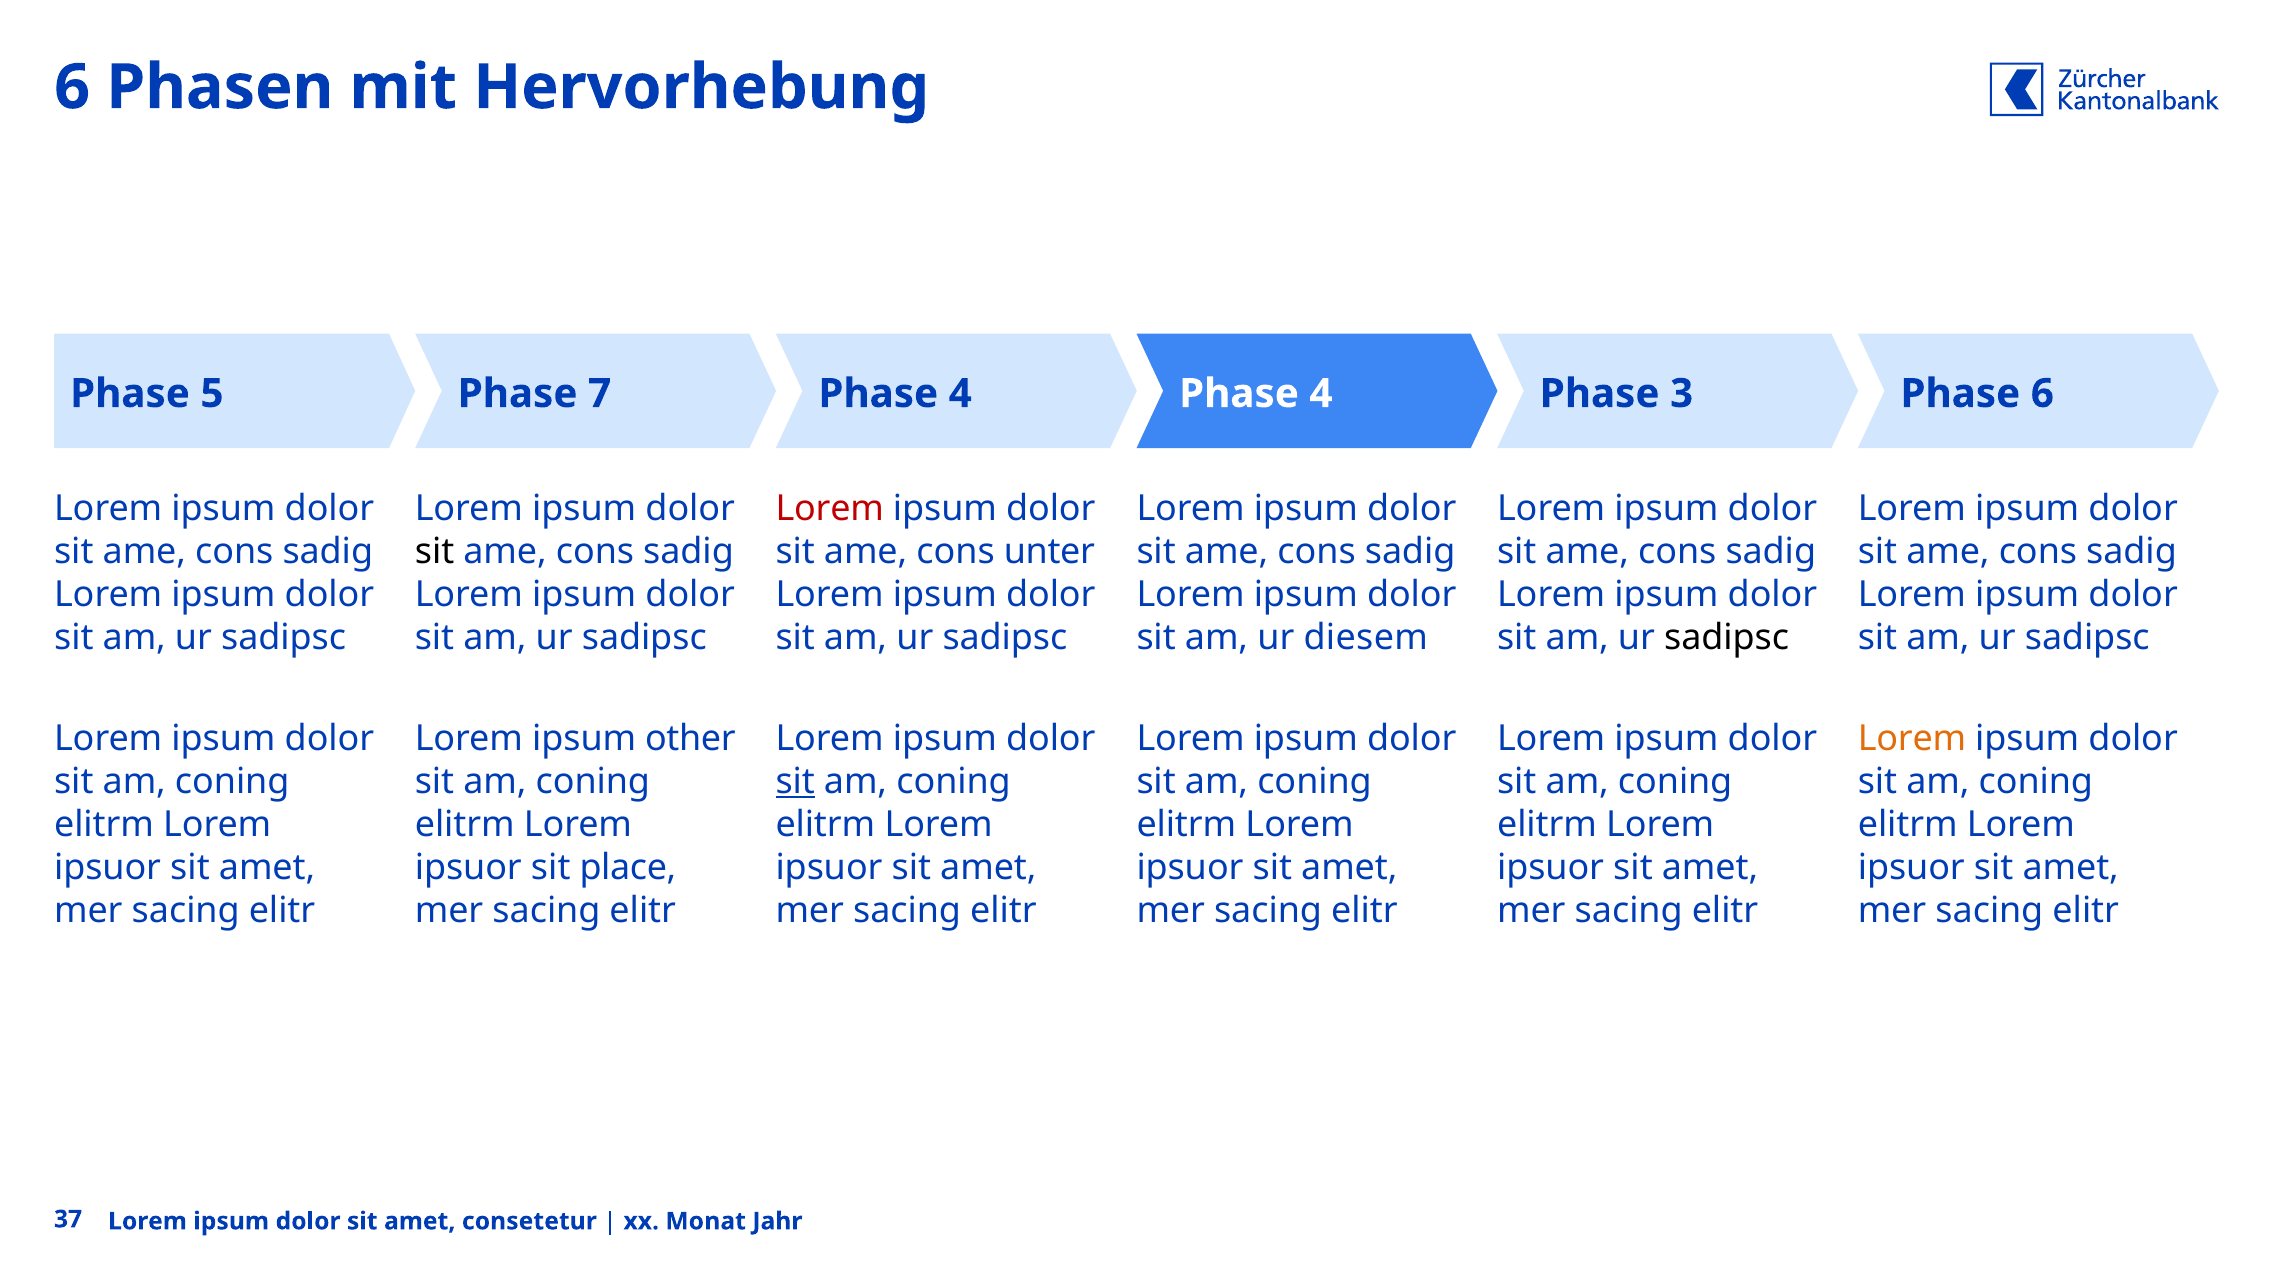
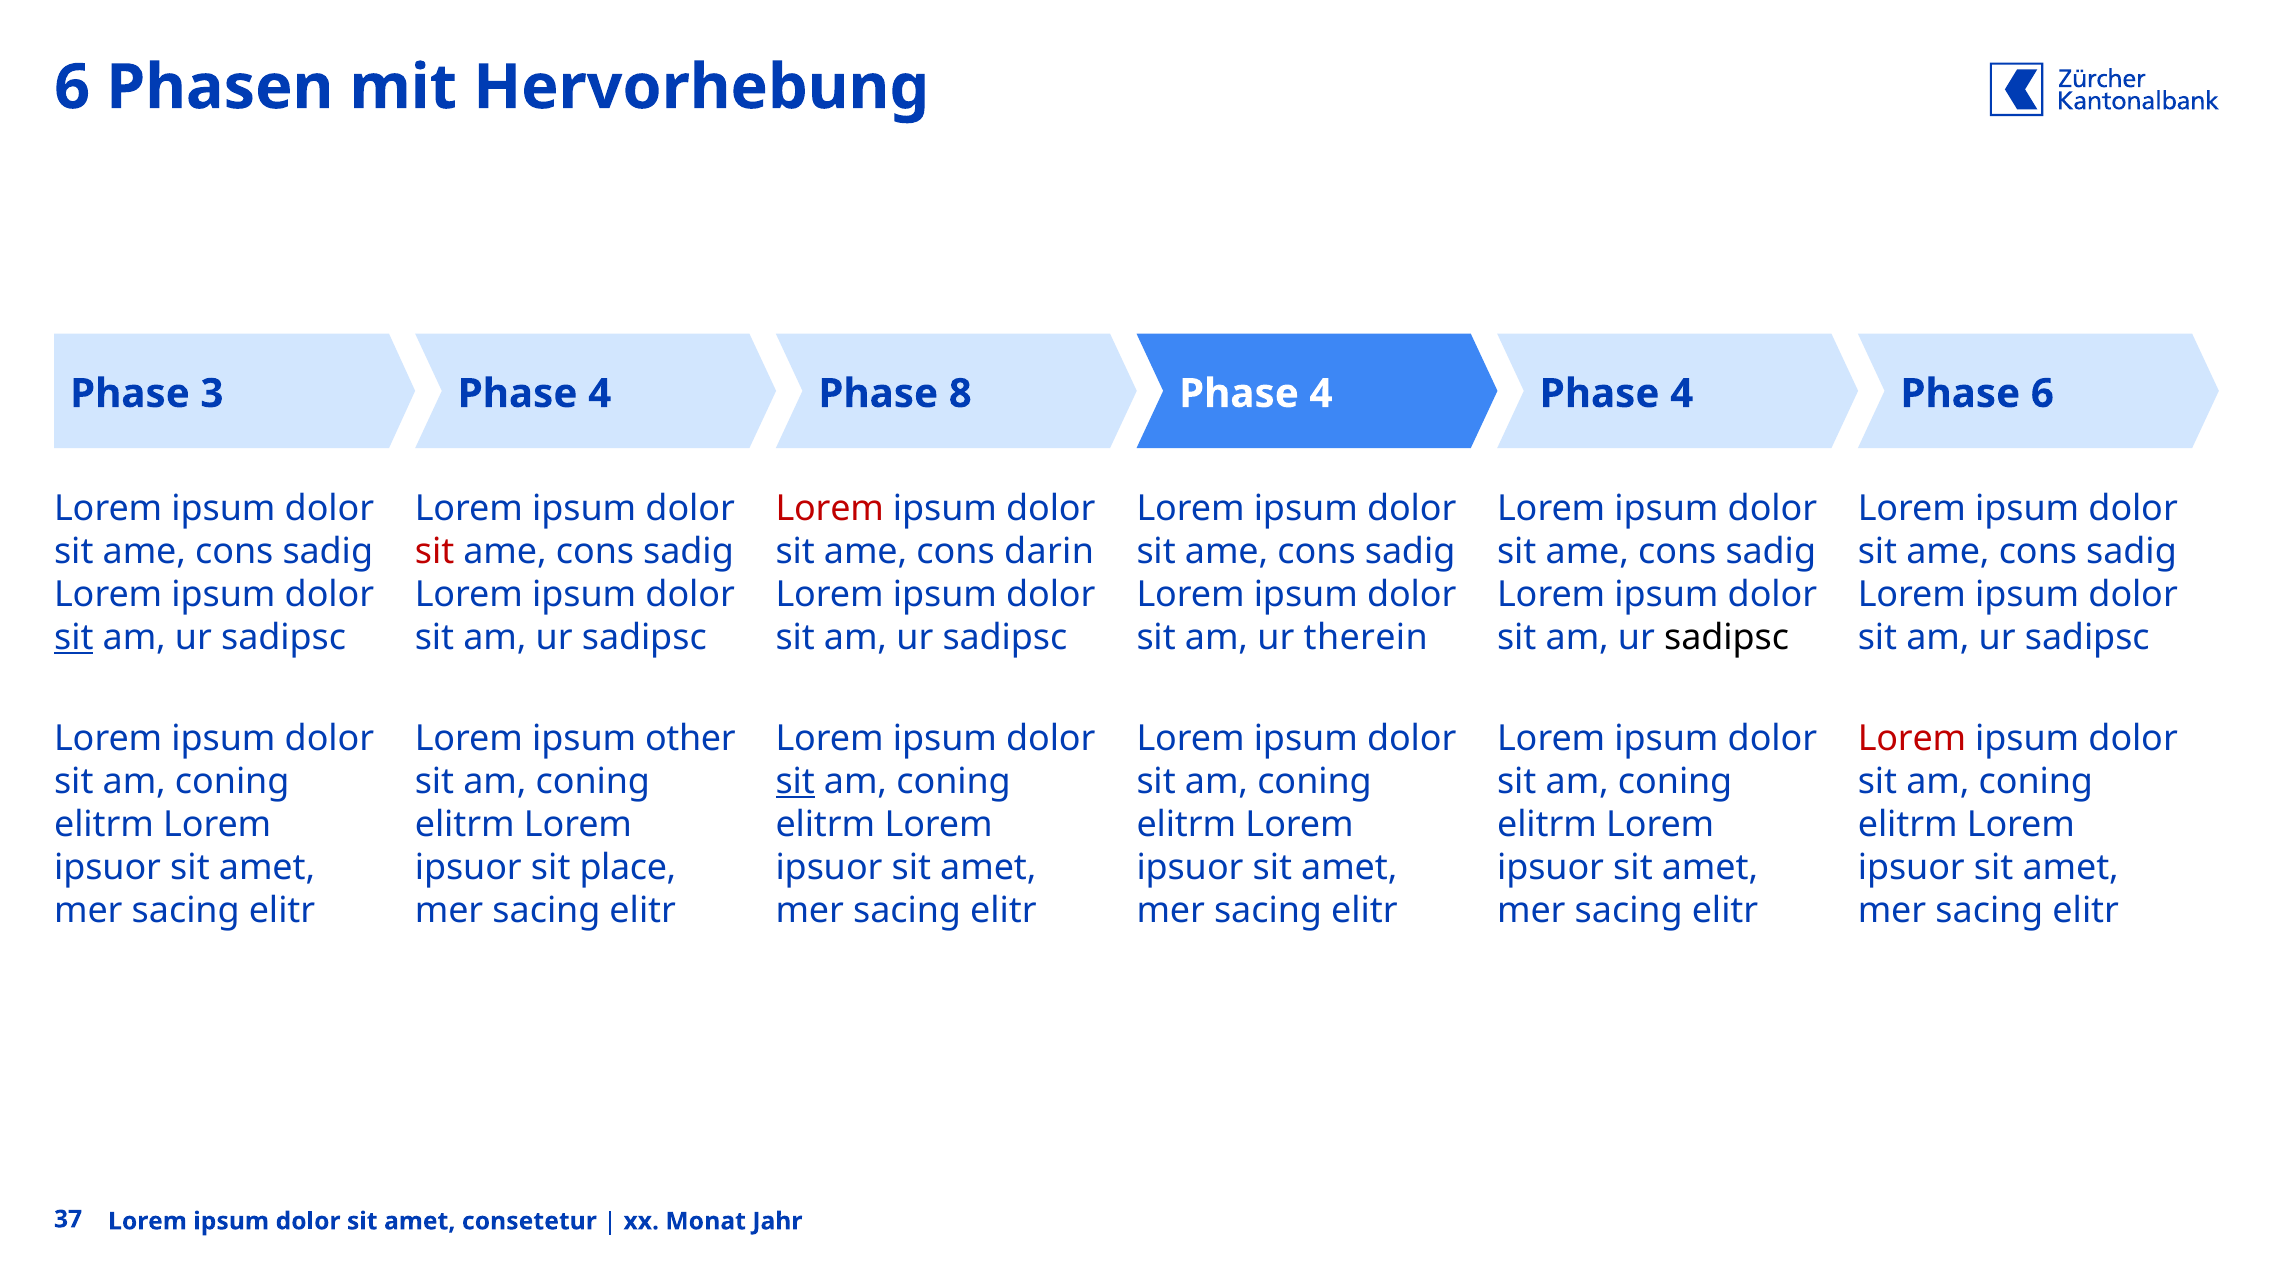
5: 5 -> 3
7 at (600, 394): 7 -> 4
4 at (960, 394): 4 -> 8
4 Phase 3: 3 -> 4
sit at (435, 552) colour: black -> red
unter: unter -> darin
sit at (74, 638) underline: none -> present
diesem: diesem -> therein
Lorem at (1912, 738) colour: orange -> red
